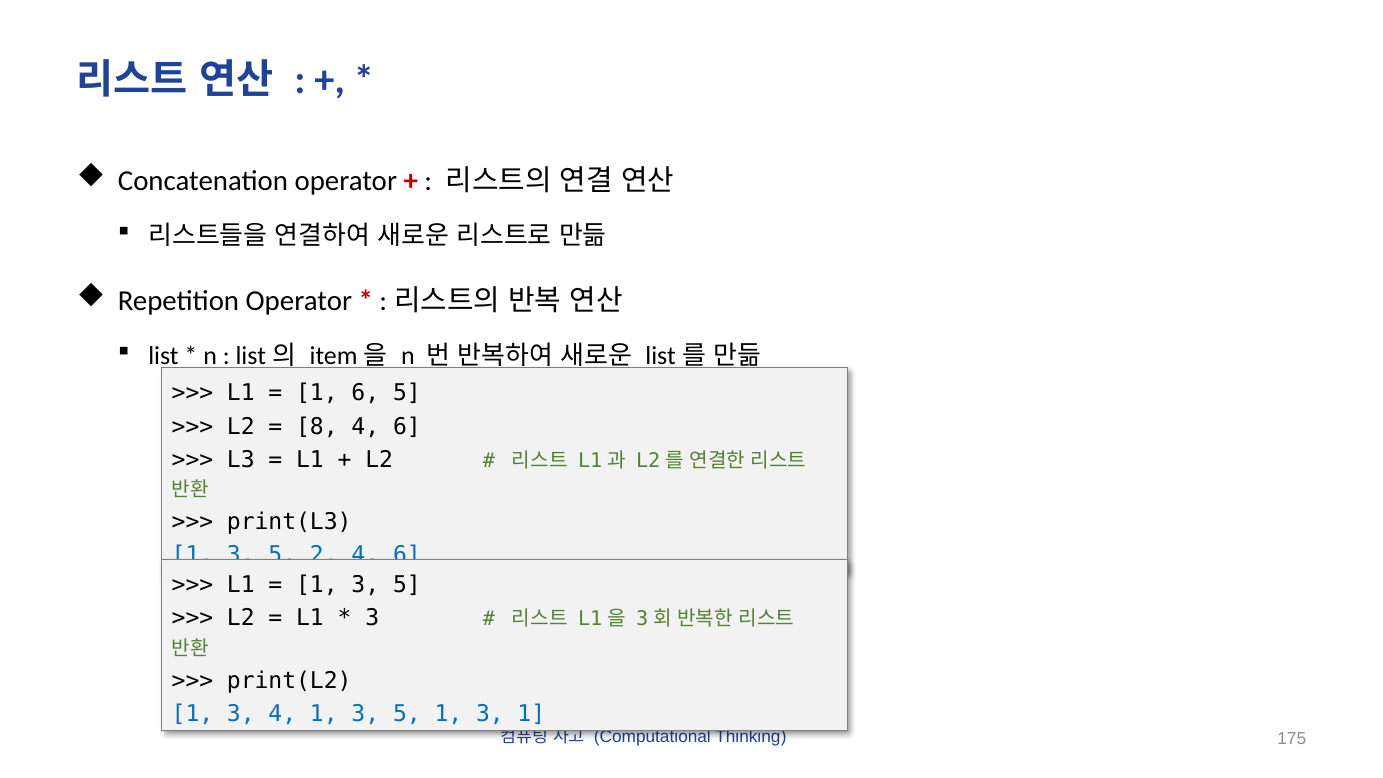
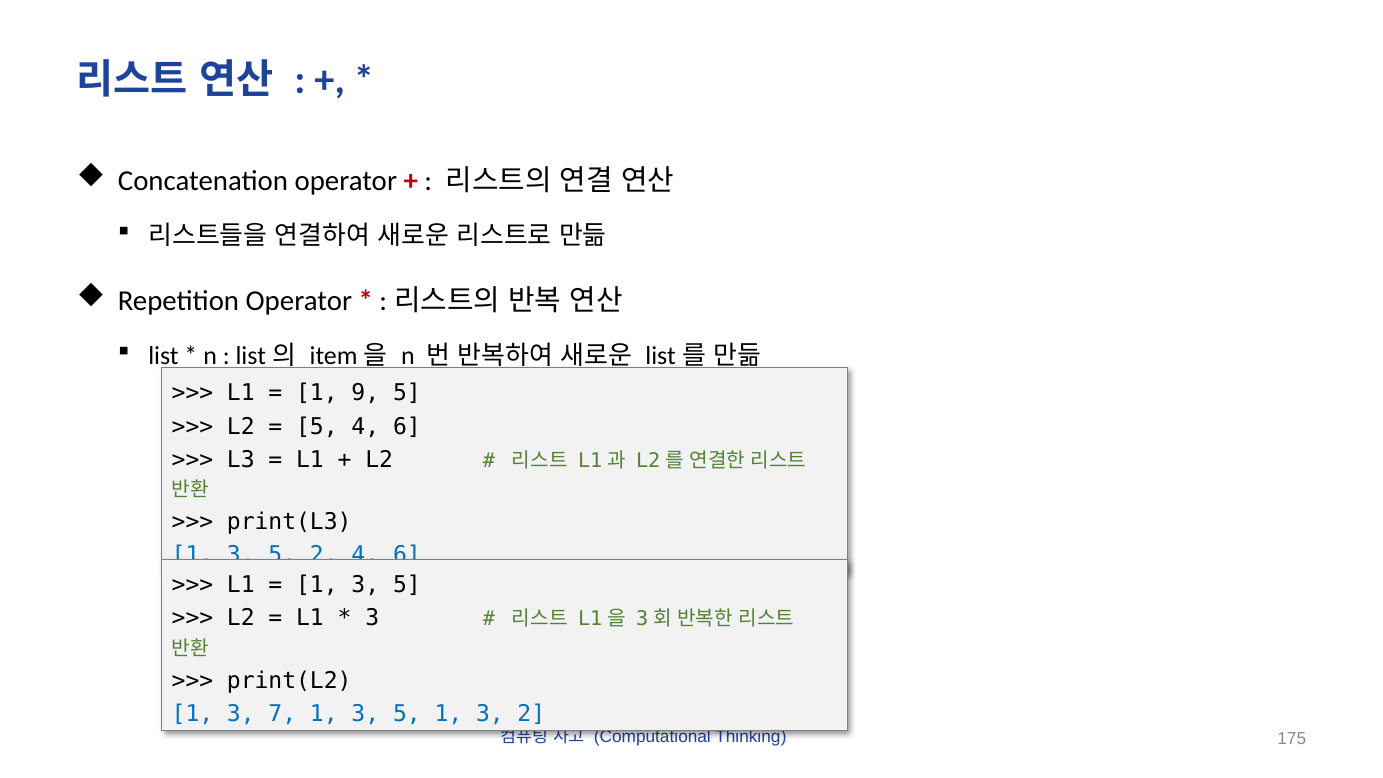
1 6: 6 -> 9
8 at (317, 426): 8 -> 5
3 4: 4 -> 7
3 1: 1 -> 2
